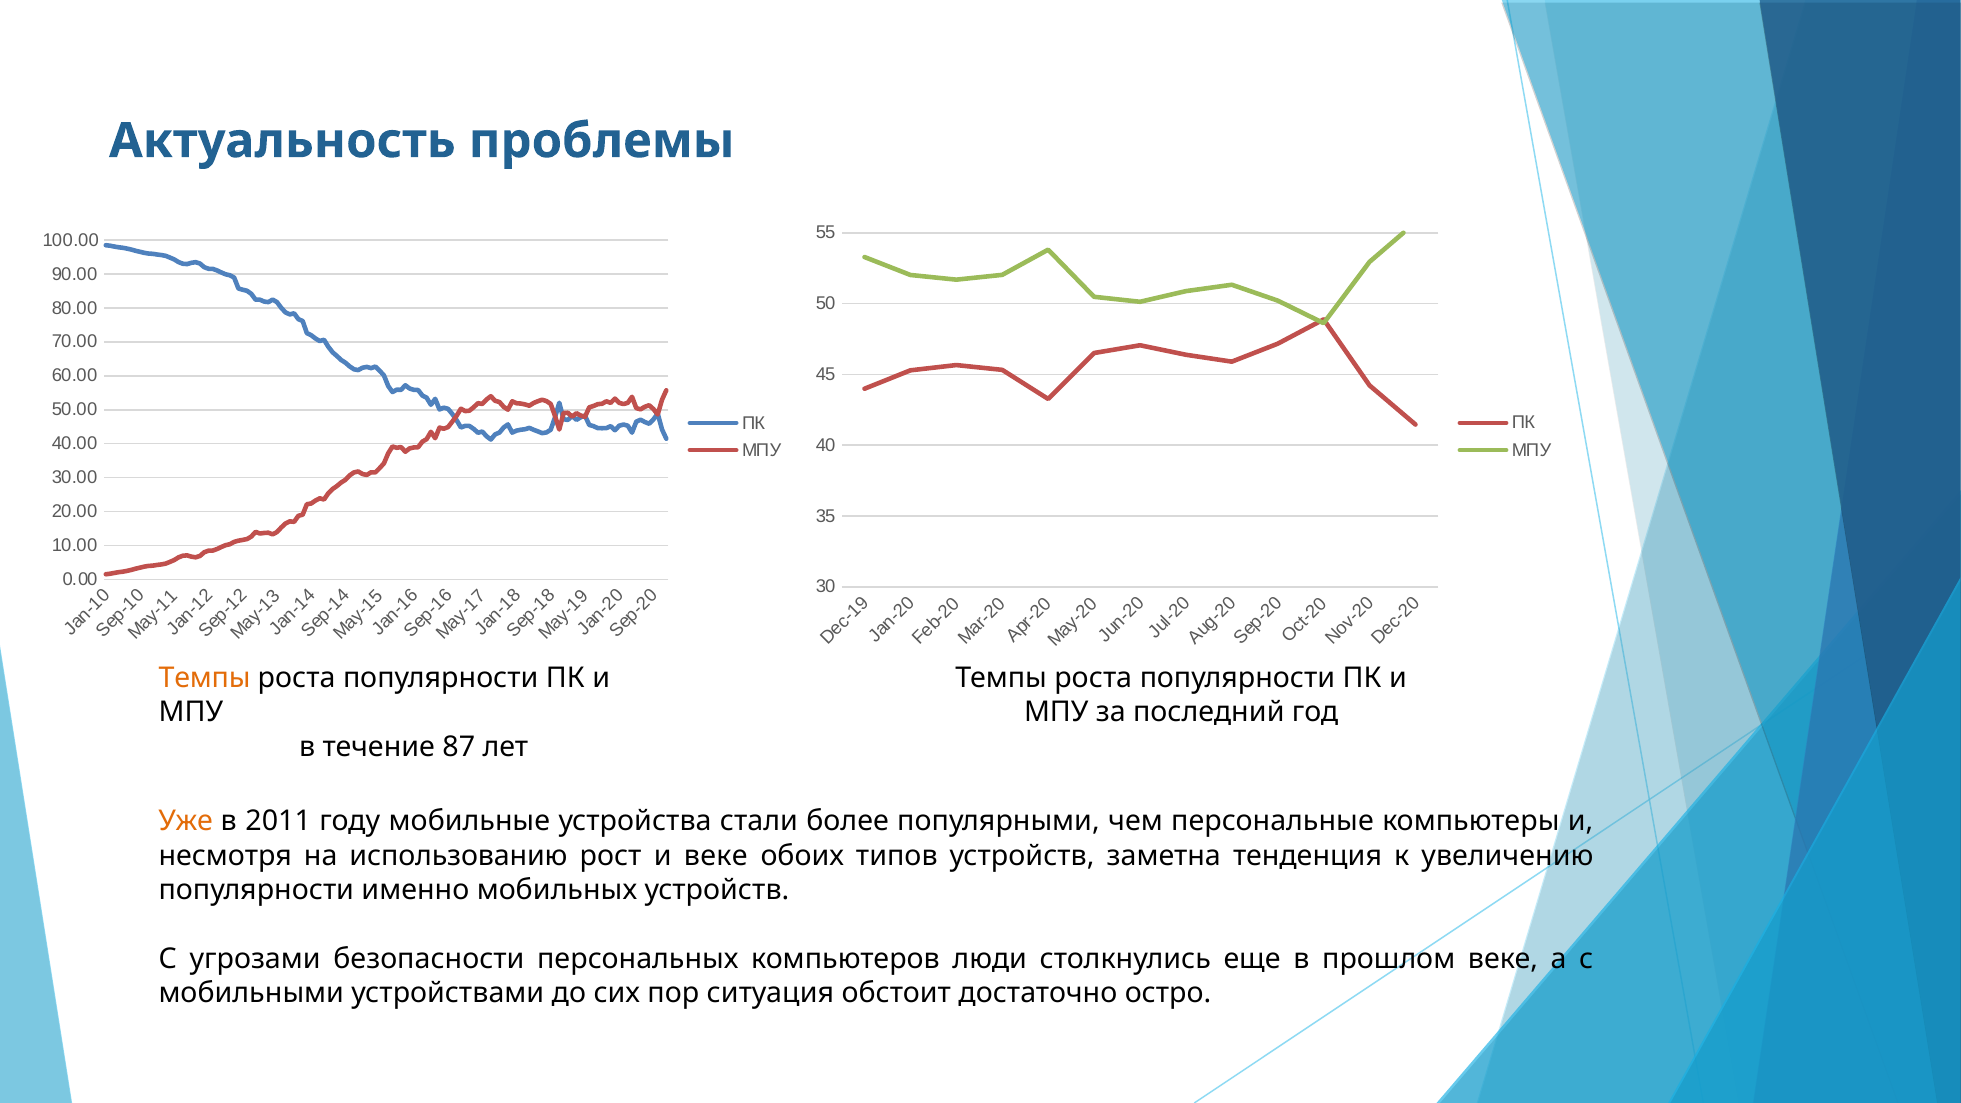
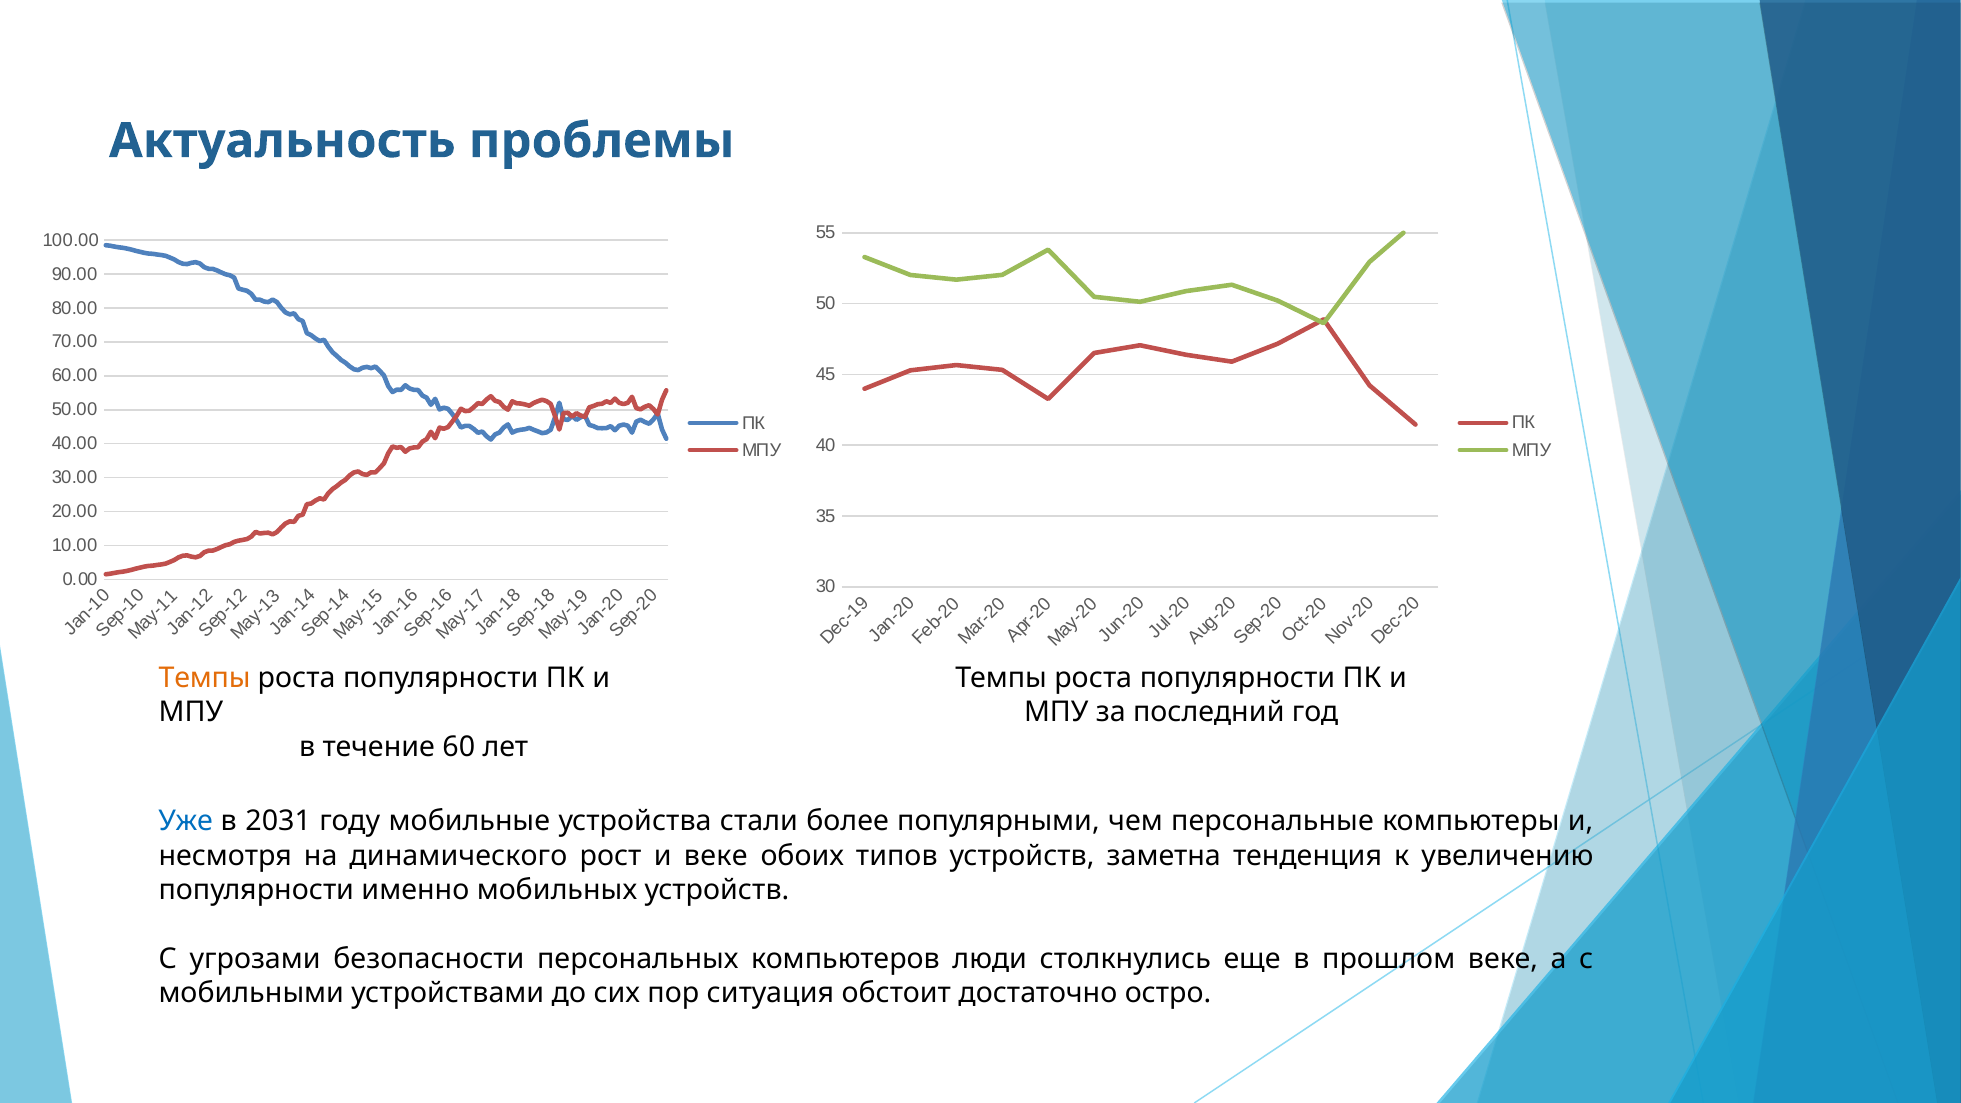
87: 87 -> 60
Уже colour: orange -> blue
2011: 2011 -> 2031
использованию: использованию -> динамического
